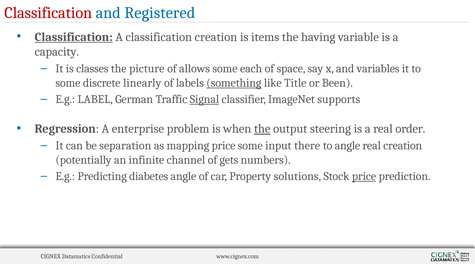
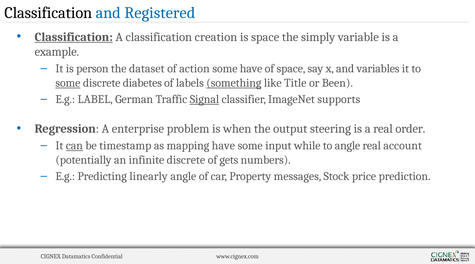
Classification at (48, 13) colour: red -> black
is items: items -> space
having: having -> simply
capacity: capacity -> example
classes: classes -> person
picture: picture -> dataset
allows: allows -> action
some each: each -> have
some at (68, 83) underline: none -> present
linearly: linearly -> diabetes
the at (262, 129) underline: present -> none
can underline: none -> present
separation: separation -> timestamp
mapping price: price -> have
there: there -> while
real creation: creation -> account
infinite channel: channel -> discrete
diabetes: diabetes -> linearly
solutions: solutions -> messages
price at (364, 176) underline: present -> none
